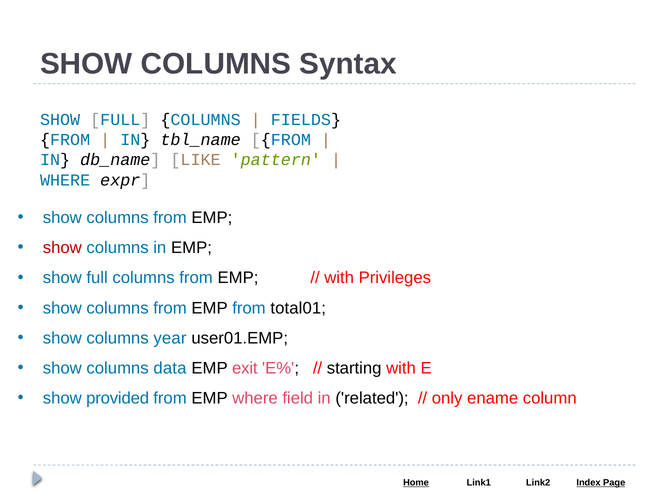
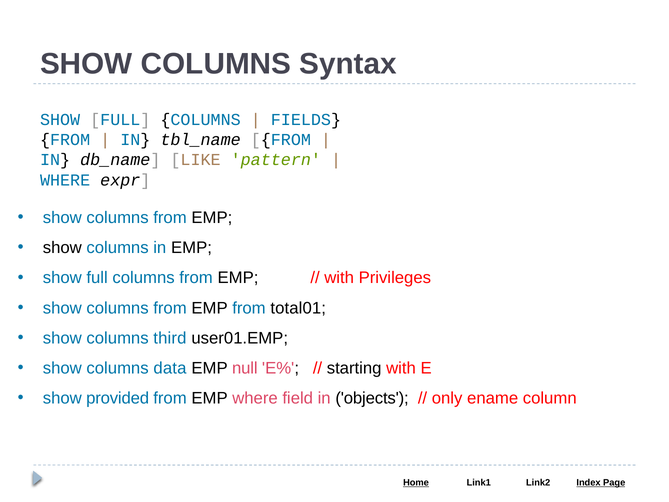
show at (62, 248) colour: red -> black
year: year -> third
exit: exit -> null
related: related -> objects
